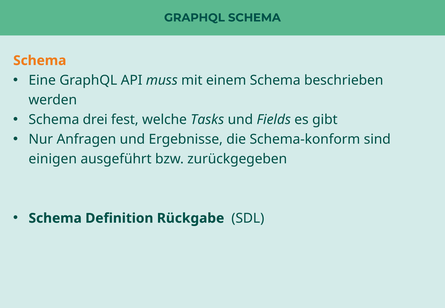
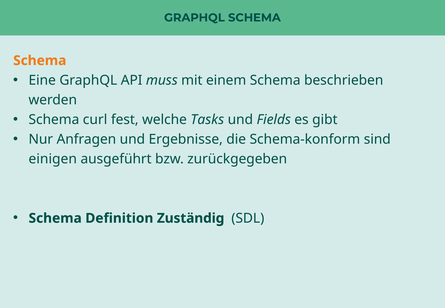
drei: drei -> curl
Rückgabe: Rückgabe -> Zuständig
